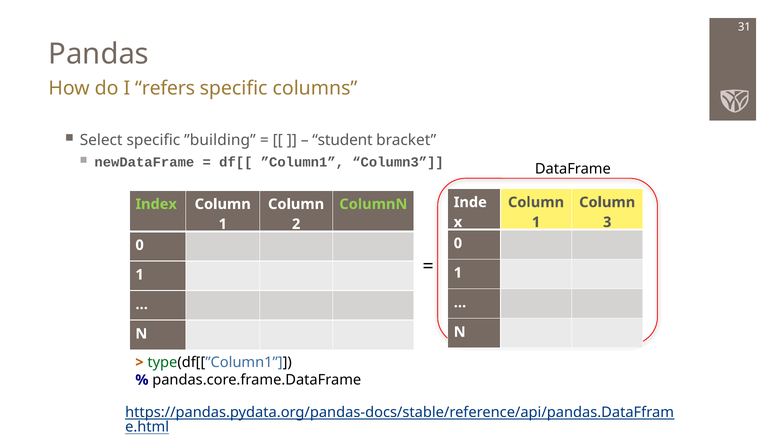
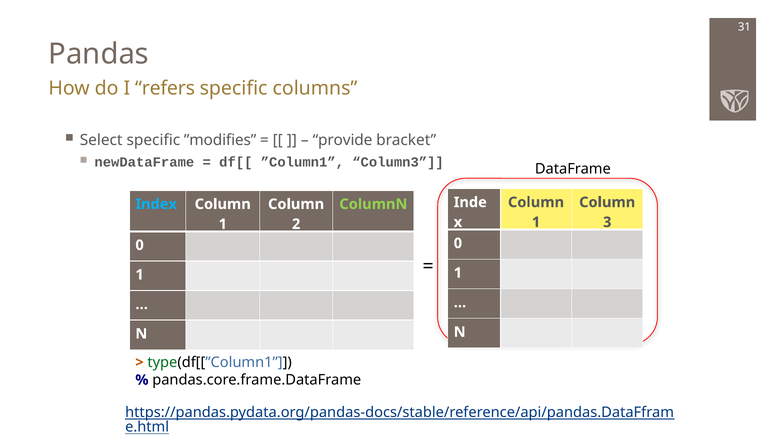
”building: ”building -> ”modifies
student: student -> provide
Index colour: light green -> light blue
